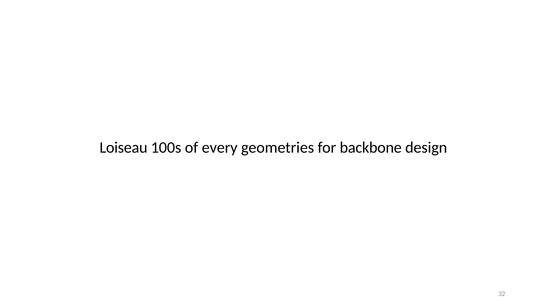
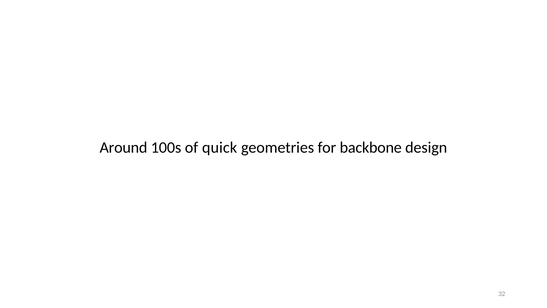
Loiseau: Loiseau -> Around
every: every -> quick
